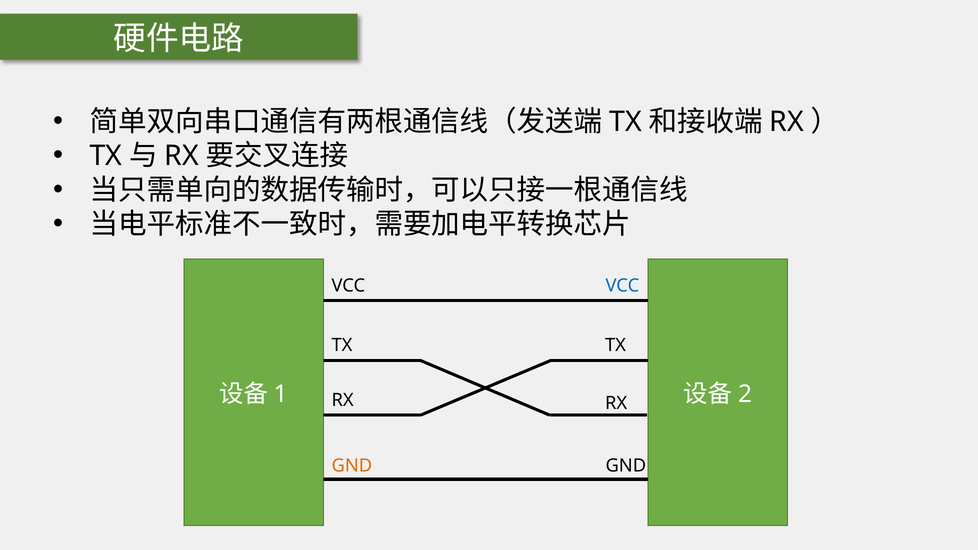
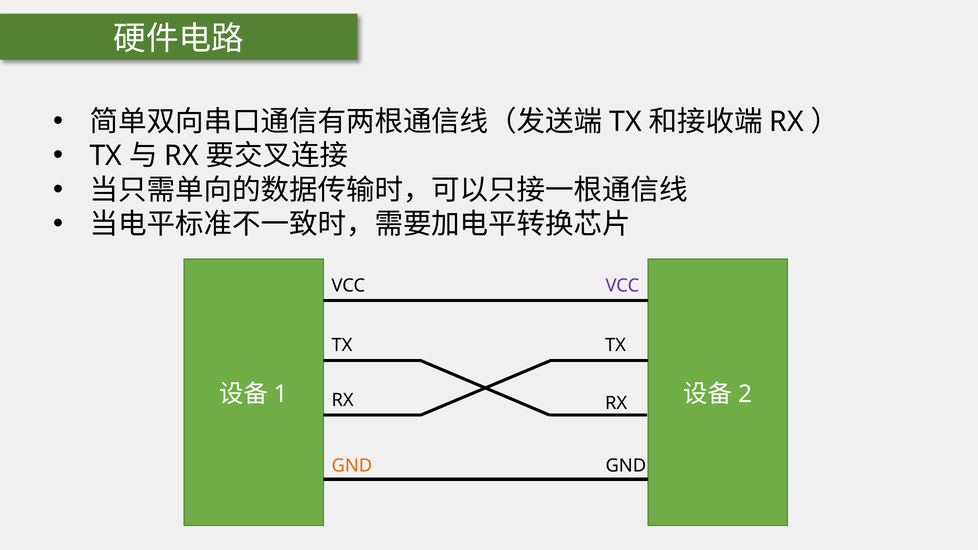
VCC at (622, 286) colour: blue -> purple
